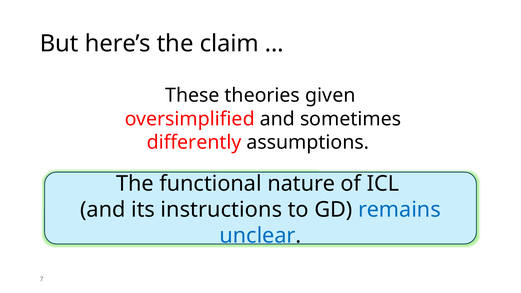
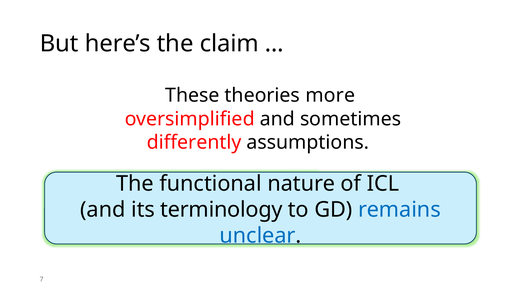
given: given -> more
instructions: instructions -> terminology
